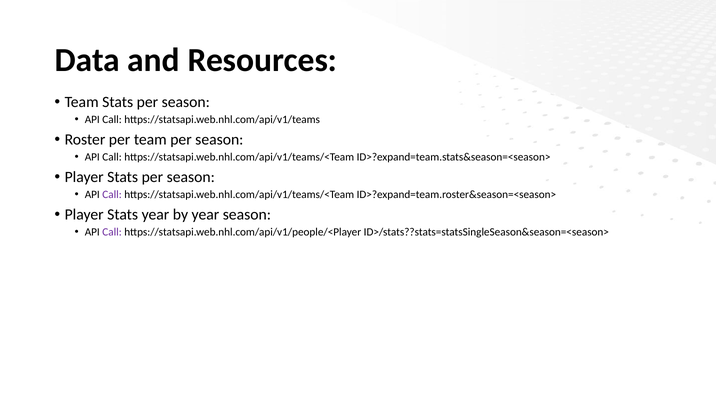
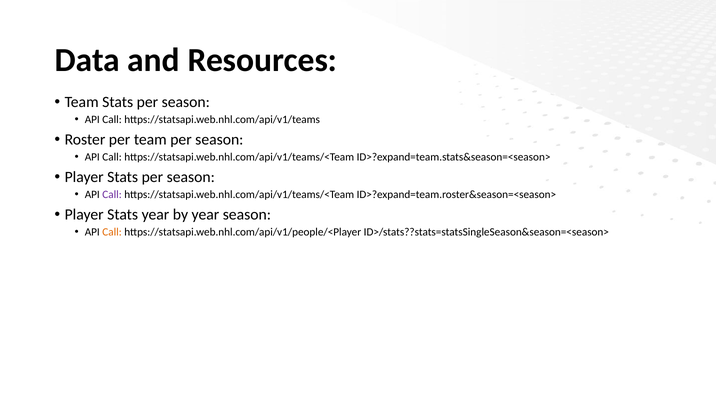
Call at (112, 232) colour: purple -> orange
